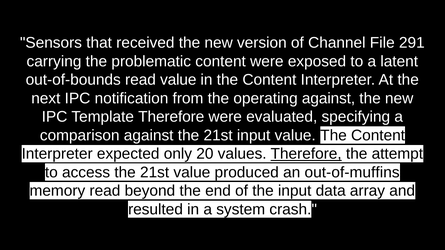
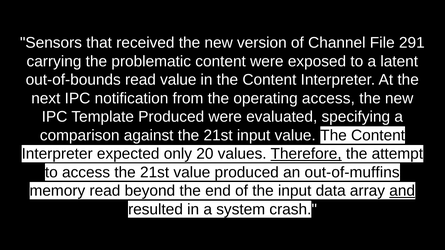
operating against: against -> access
Template Therefore: Therefore -> Produced
and underline: none -> present
